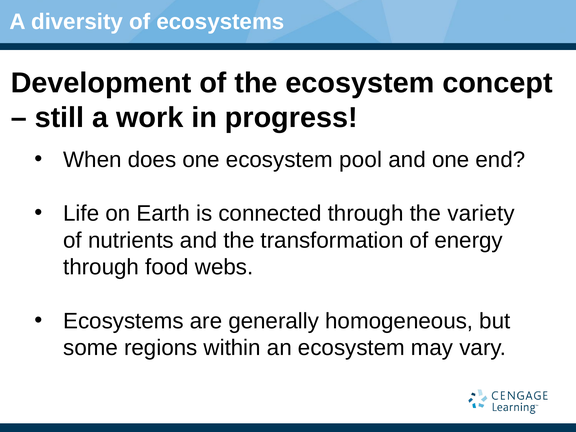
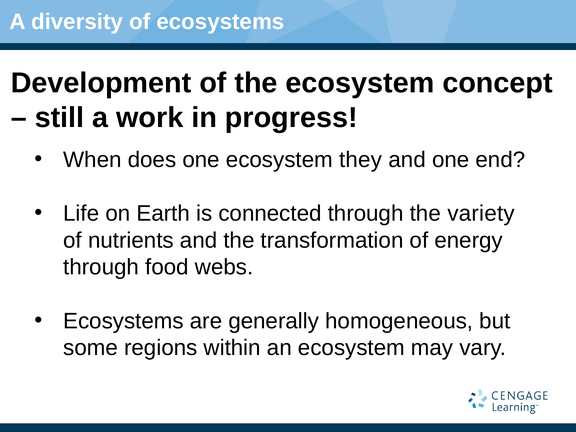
pool: pool -> they
